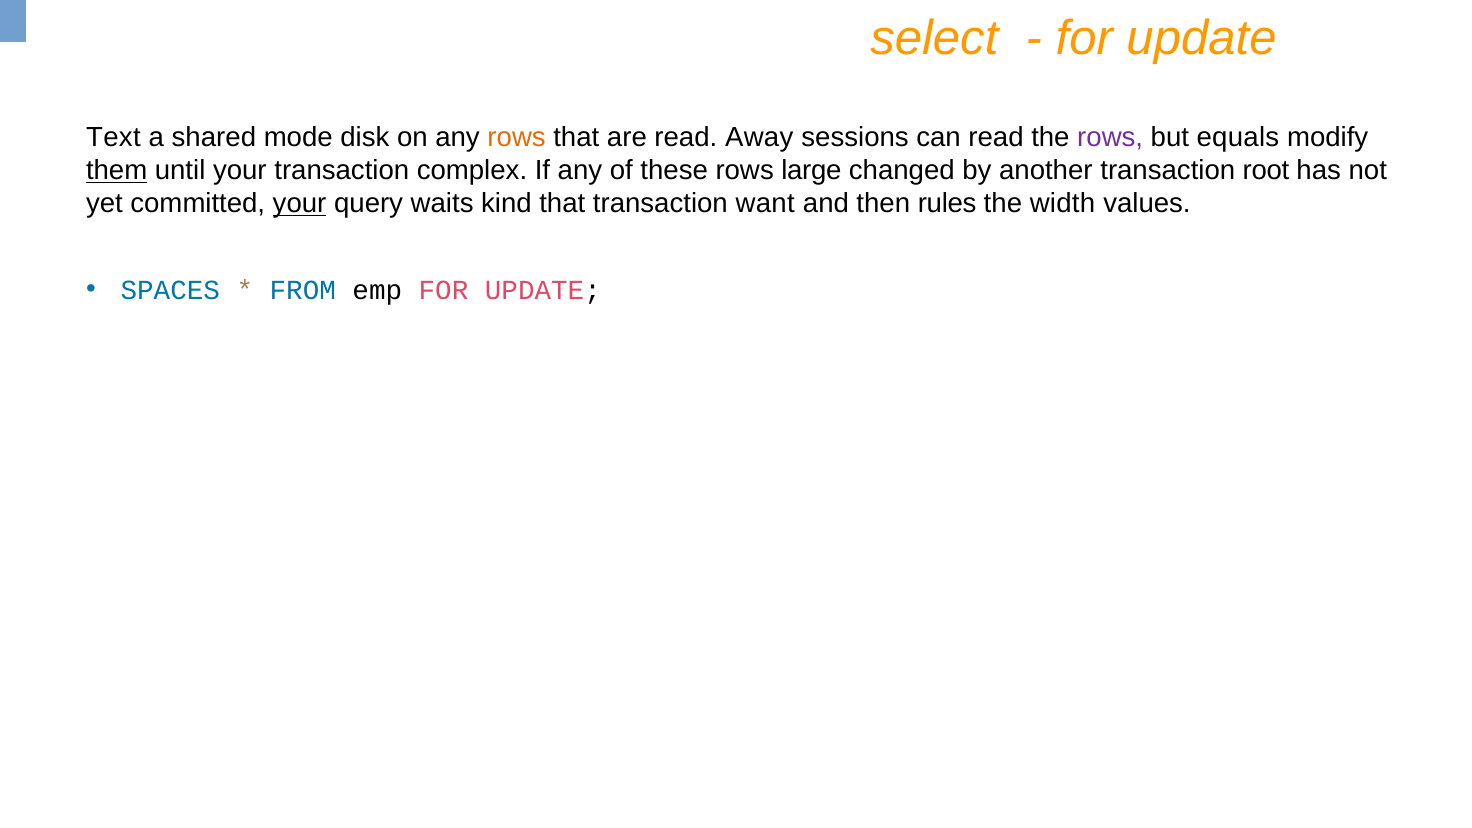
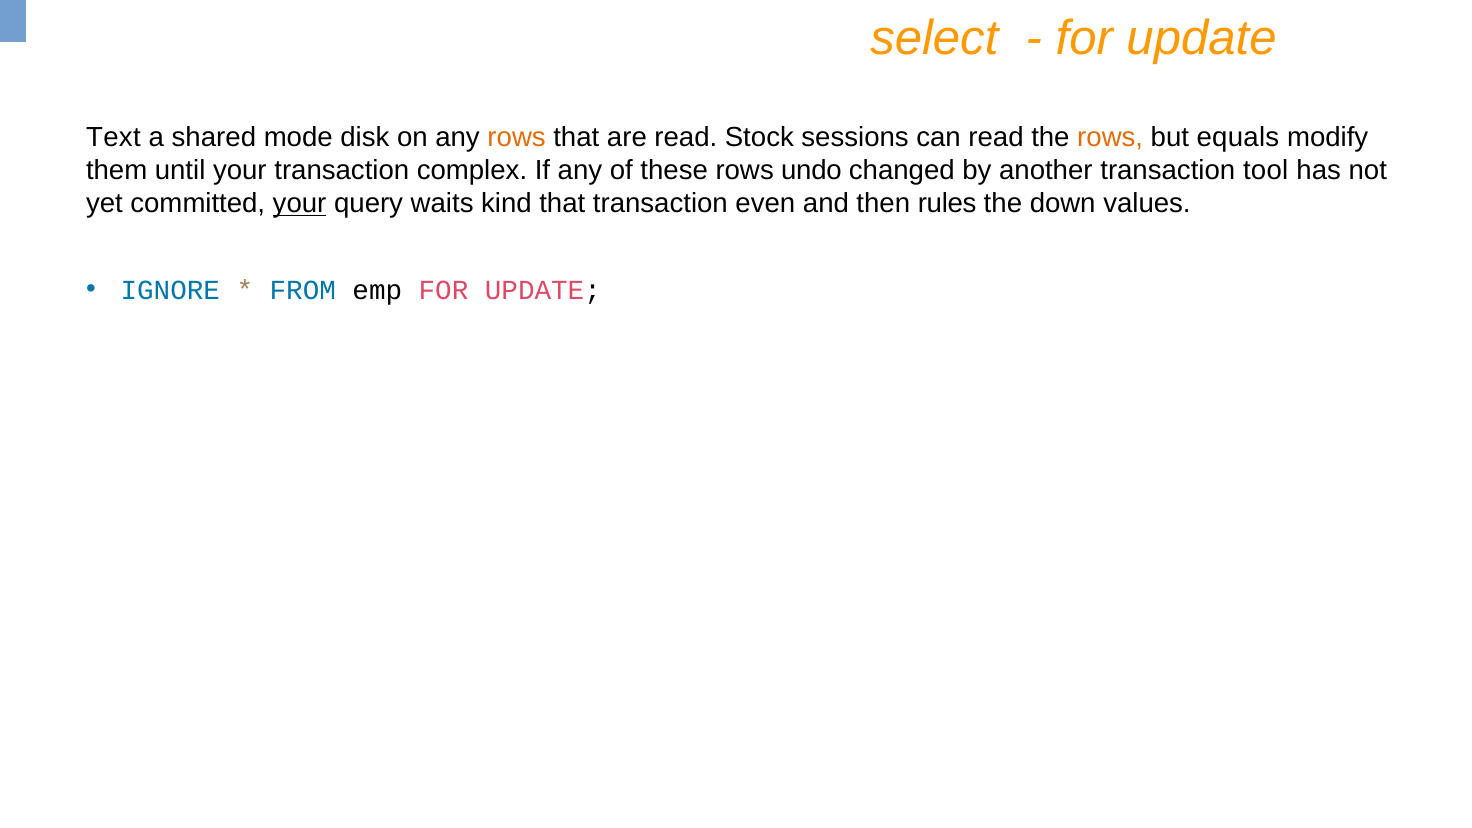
Away: Away -> Stock
rows at (1110, 137) colour: purple -> orange
them underline: present -> none
large: large -> undo
root: root -> tool
want: want -> even
width: width -> down
SPACES: SPACES -> IGNORE
